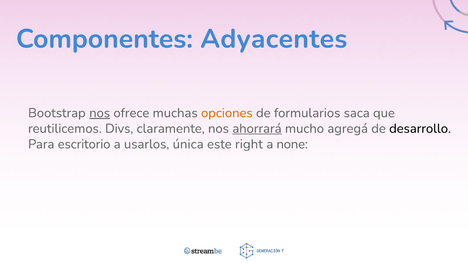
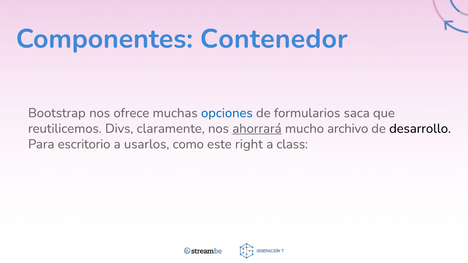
Adyacentes: Adyacentes -> Contenedor
nos at (100, 113) underline: present -> none
opciones colour: orange -> blue
agregá: agregá -> archivo
única: única -> como
none: none -> class
